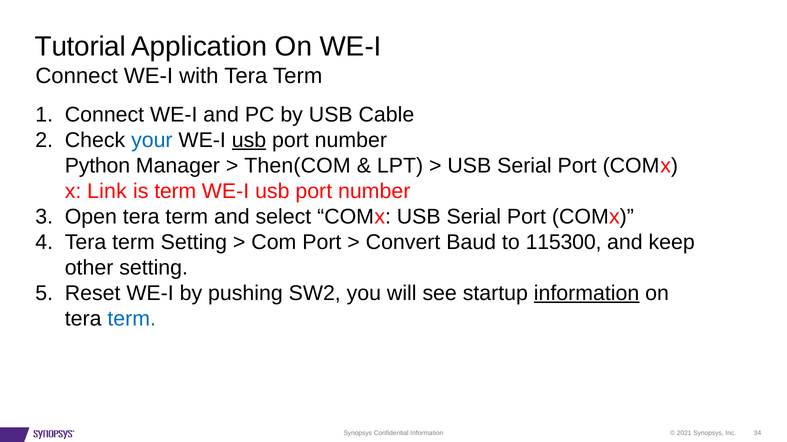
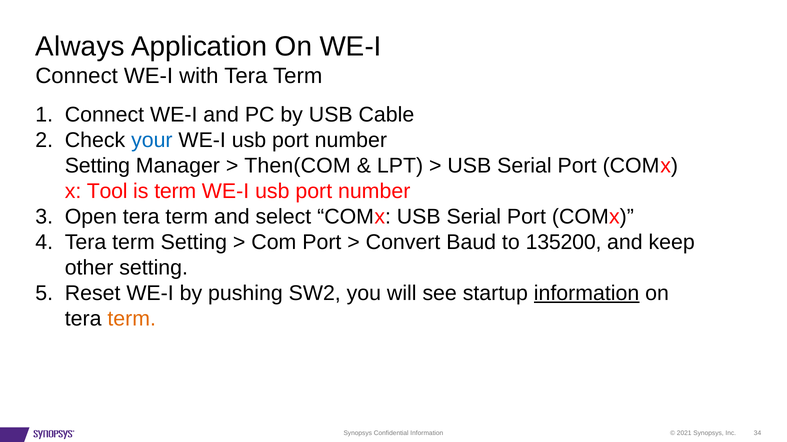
Tutorial: Tutorial -> Always
usb at (249, 140) underline: present -> none
Python at (97, 166): Python -> Setting
Link: Link -> Tool
115300: 115300 -> 135200
term at (132, 319) colour: blue -> orange
